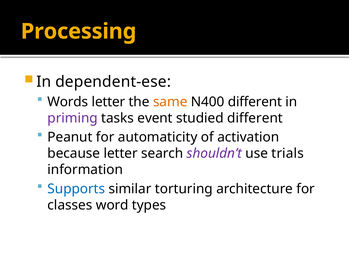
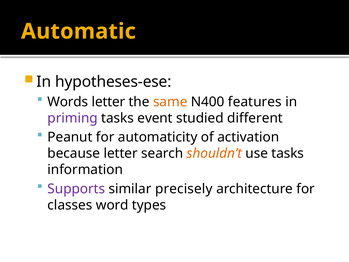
Processing: Processing -> Automatic
dependent-ese: dependent-ese -> hypotheses-ese
N400 different: different -> features
shouldn’t colour: purple -> orange
use trials: trials -> tasks
Supports colour: blue -> purple
torturing: torturing -> precisely
